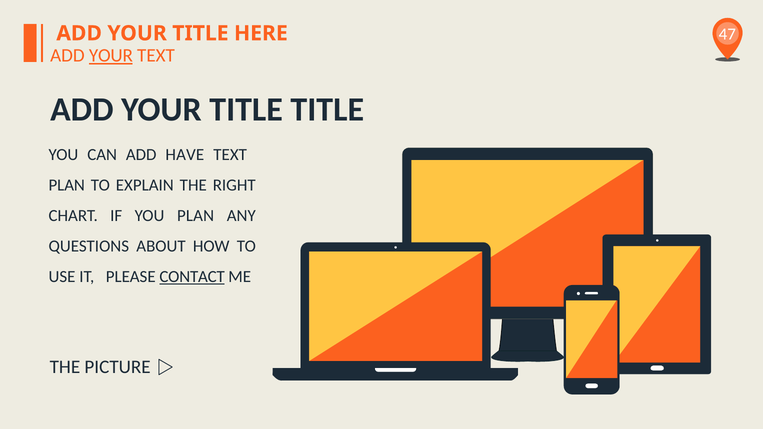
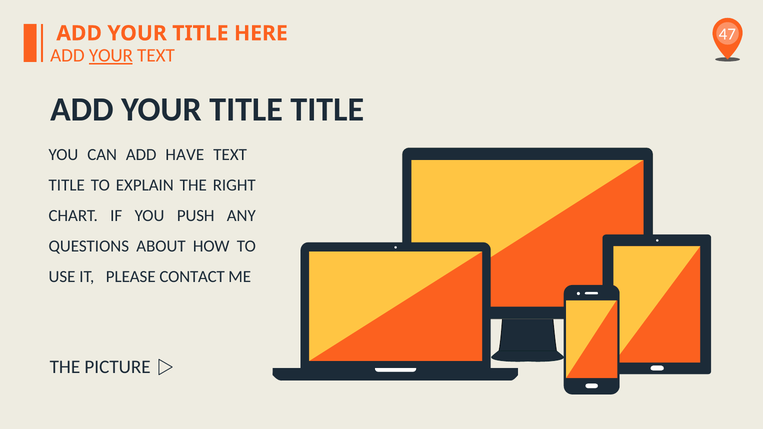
PLAN at (67, 185): PLAN -> TITLE
YOU PLAN: PLAN -> PUSH
CONTACT underline: present -> none
